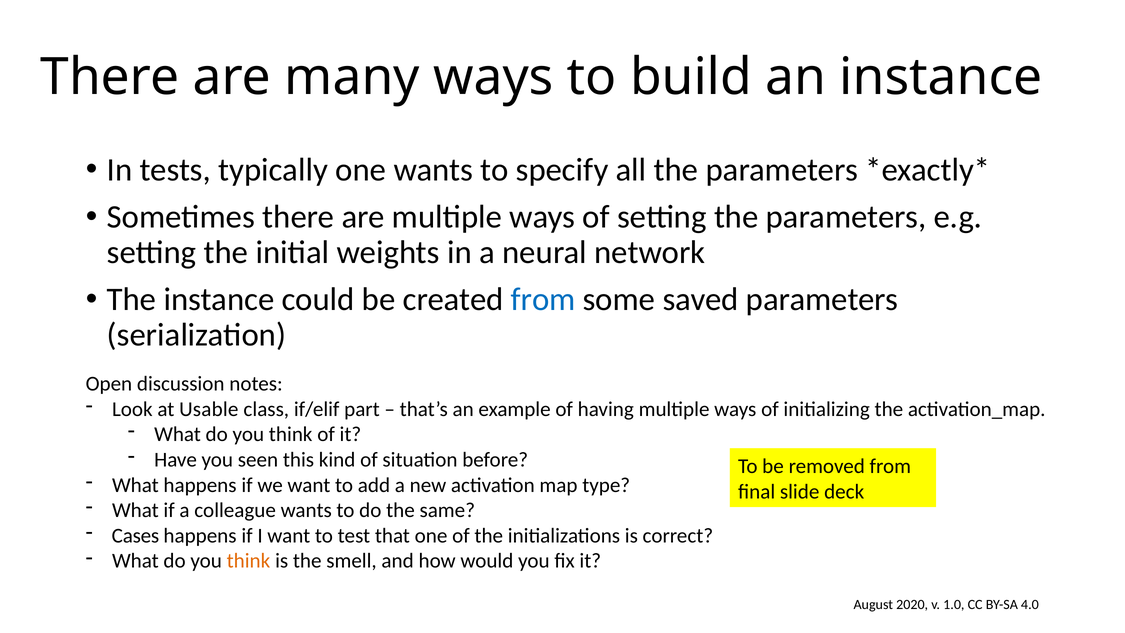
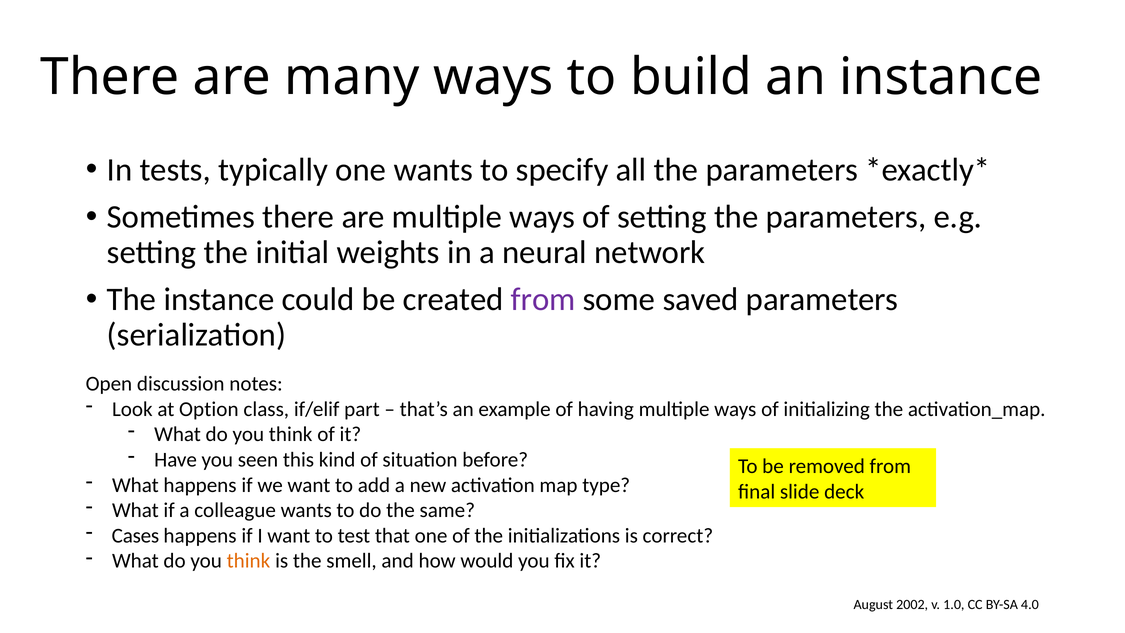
from at (543, 299) colour: blue -> purple
Usable: Usable -> Option
2020: 2020 -> 2002
